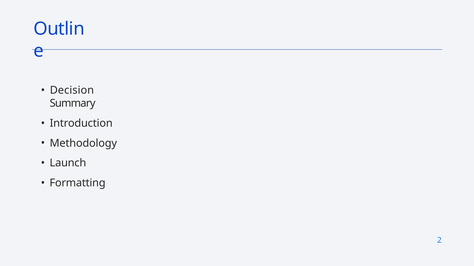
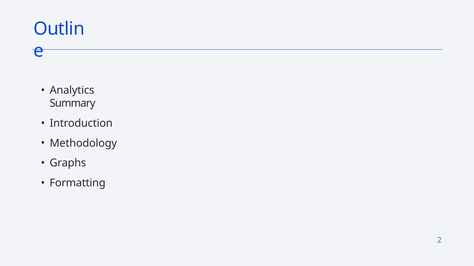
Decision: Decision -> Analytics
Launch: Launch -> Graphs
